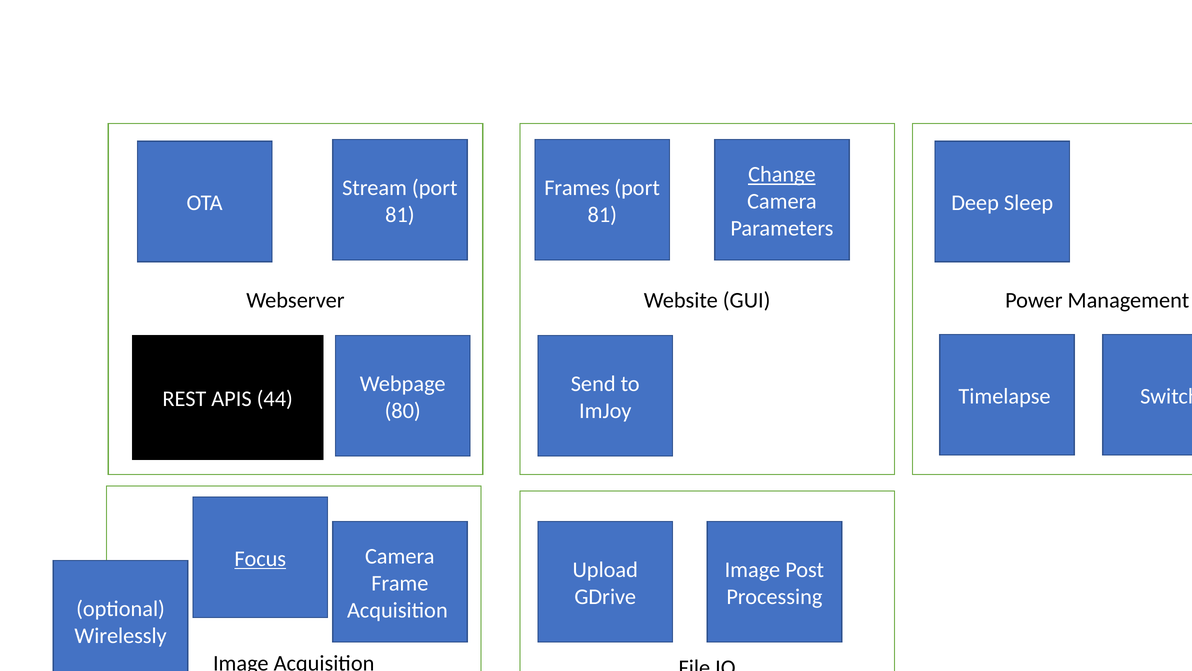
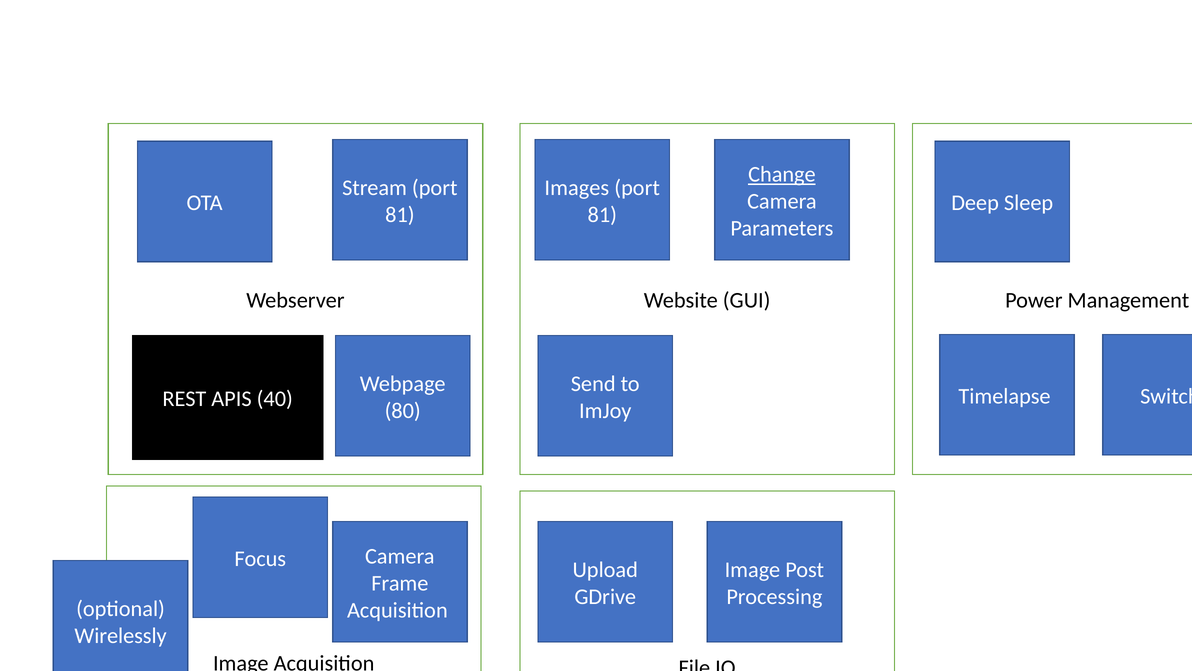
Frames: Frames -> Images
44: 44 -> 40
Focus underline: present -> none
